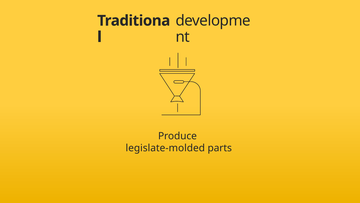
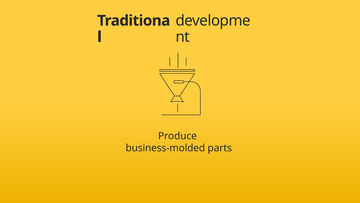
legislate-molded: legislate-molded -> business-molded
